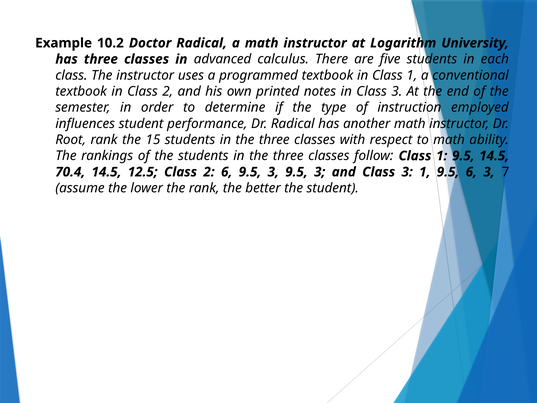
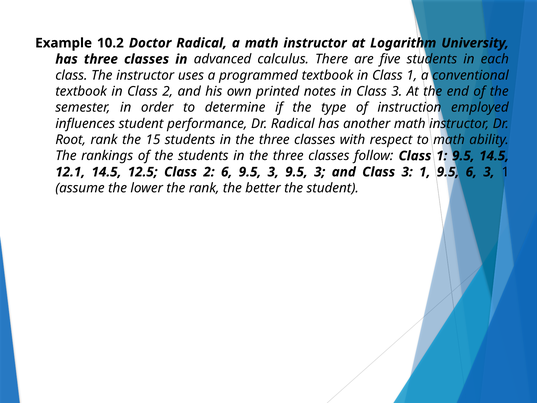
70.4: 70.4 -> 12.1
6 3 7: 7 -> 1
